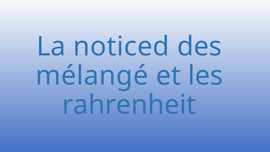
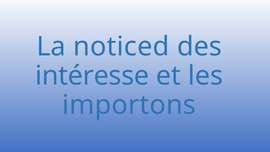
mélangé: mélangé -> intéresse
rahrenheit: rahrenheit -> importons
